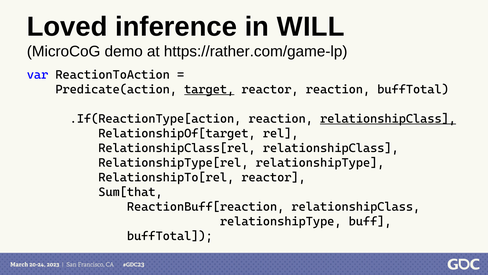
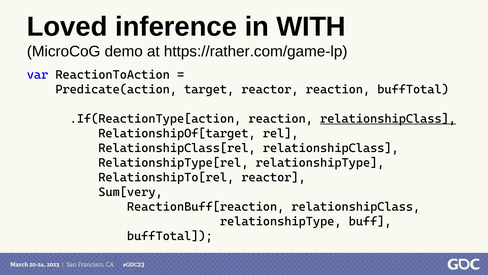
WILL: WILL -> WITH
target underline: present -> none
Sum[that: Sum[that -> Sum[very
